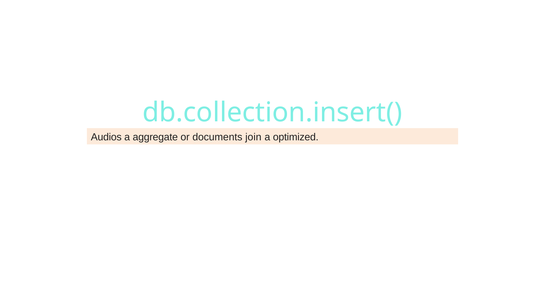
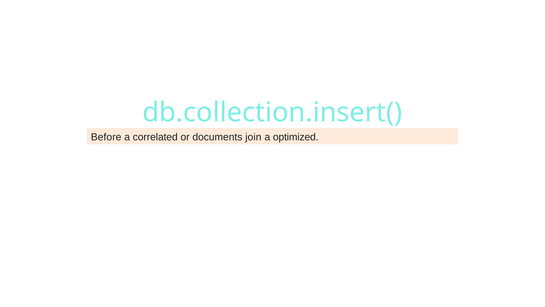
Audios: Audios -> Before
aggregate: aggregate -> correlated
